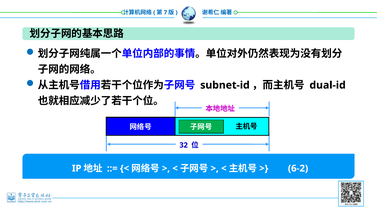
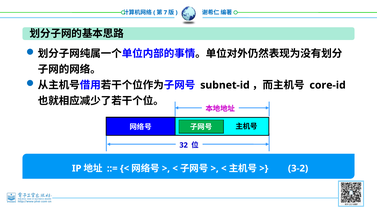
dual-id: dual-id -> core-id
6-2: 6-2 -> 3-2
